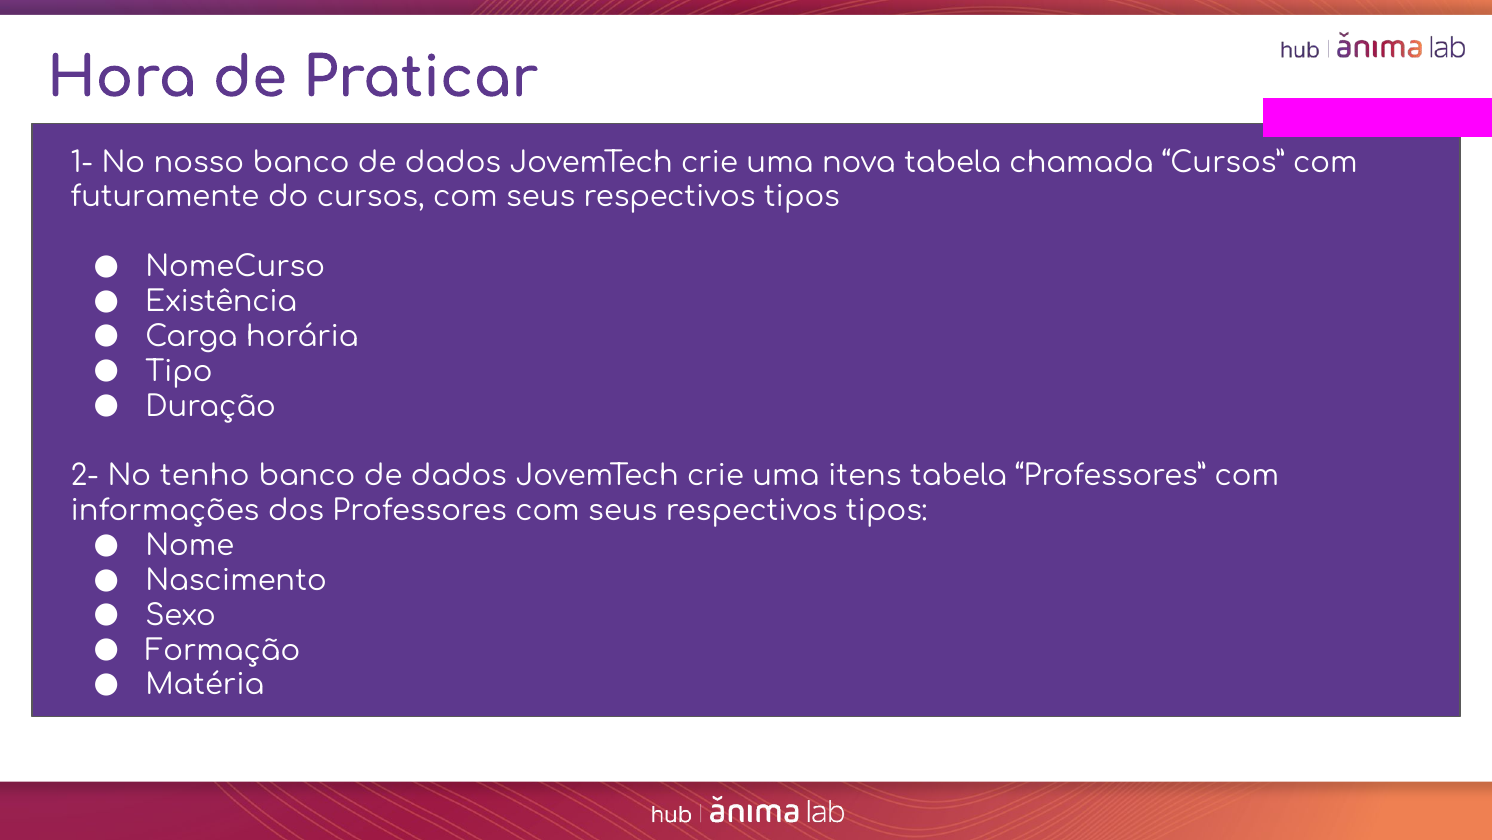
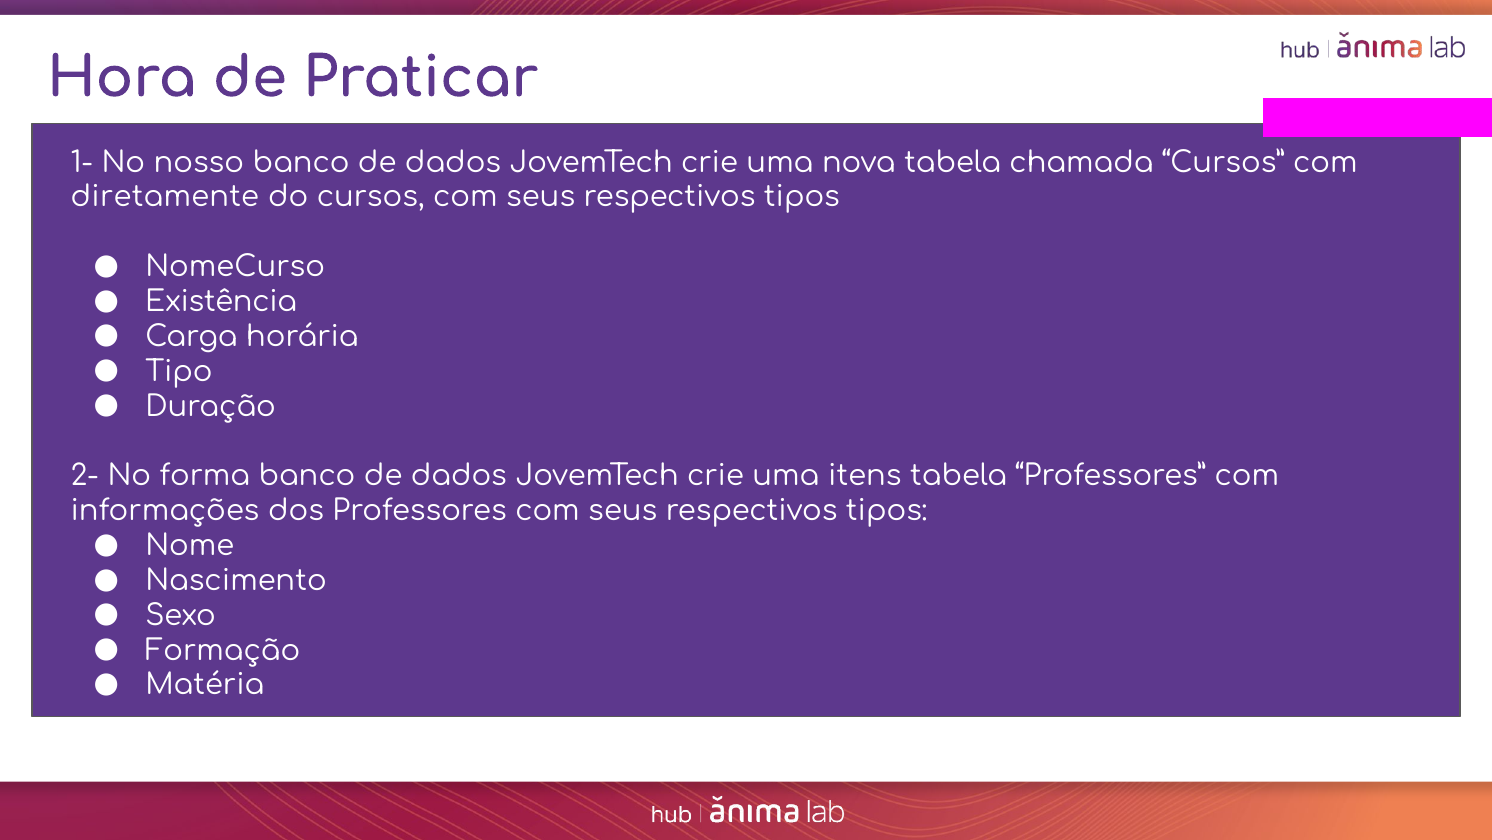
futuramente: futuramente -> diretamente
tenho: tenho -> forma
